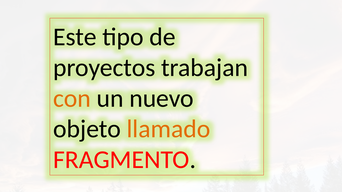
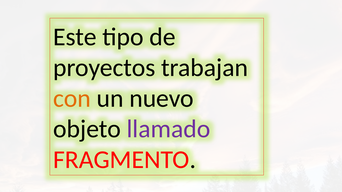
llamado colour: orange -> purple
